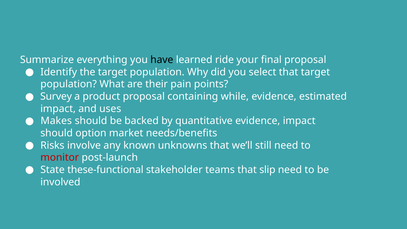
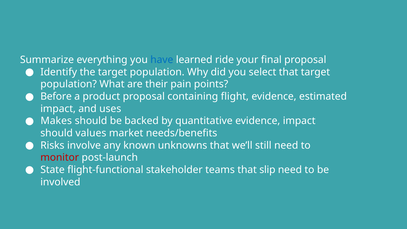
have colour: black -> blue
Survey: Survey -> Before
while: while -> flight
option: option -> values
these-functional: these-functional -> flight-functional
